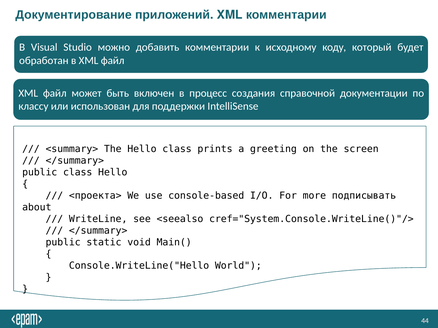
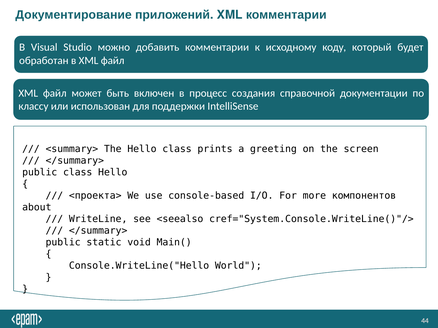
подписывать: подписывать -> компонентов
